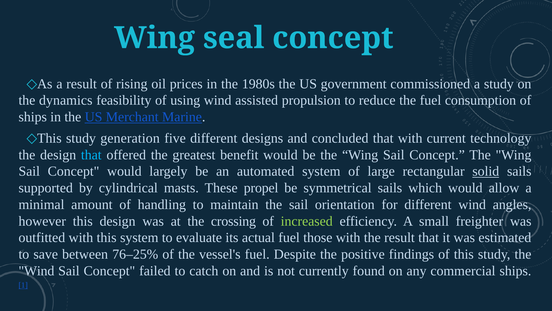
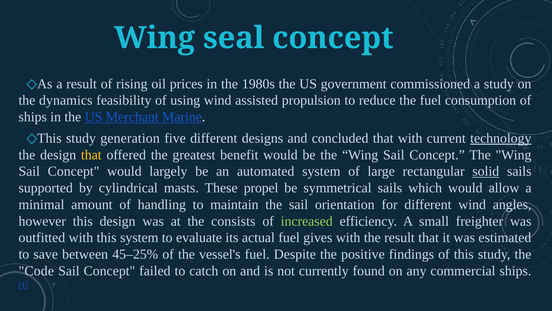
technology underline: none -> present
that at (91, 155) colour: light blue -> yellow
crossing: crossing -> consists
those: those -> gives
76–25%: 76–25% -> 45–25%
Wind at (36, 270): Wind -> Code
